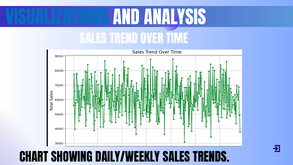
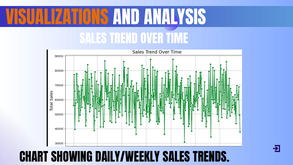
VISUALIZATIONS colour: blue -> orange
